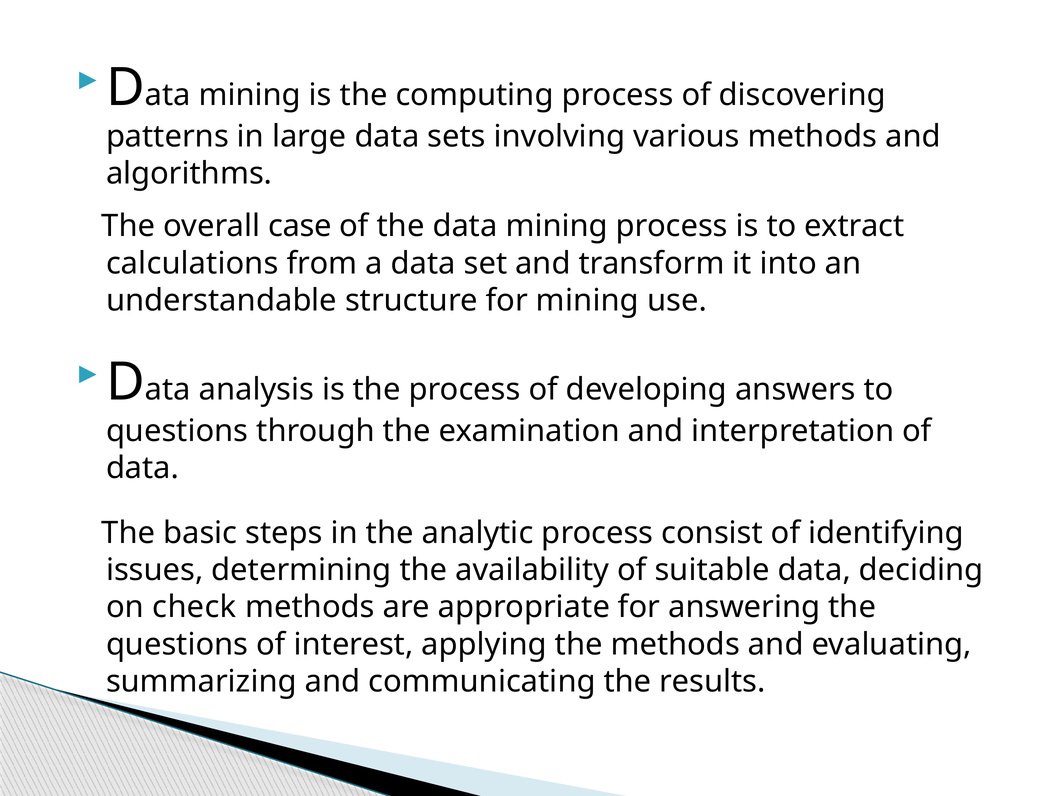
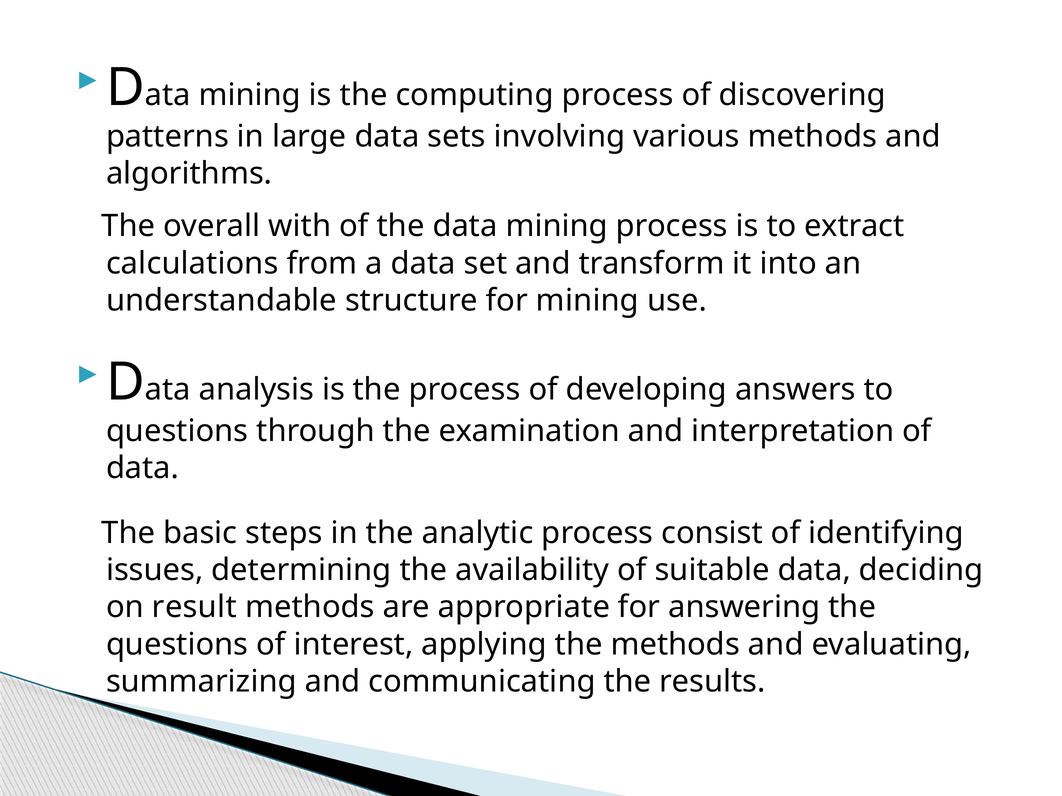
case: case -> with
check: check -> result
